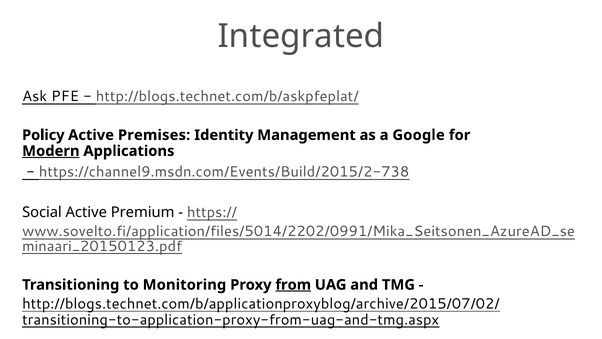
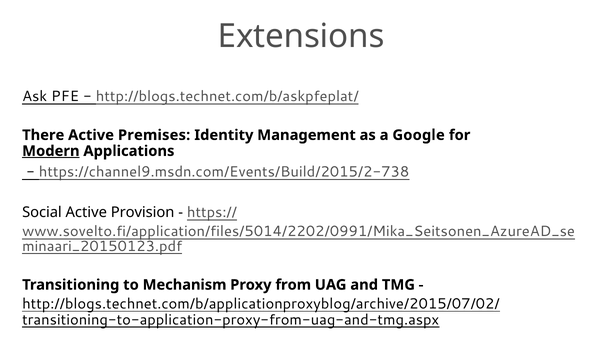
Integrated: Integrated -> Extensions
Policy: Policy -> There
Premium: Premium -> Provision
Monitoring: Monitoring -> Mechanism
from underline: present -> none
